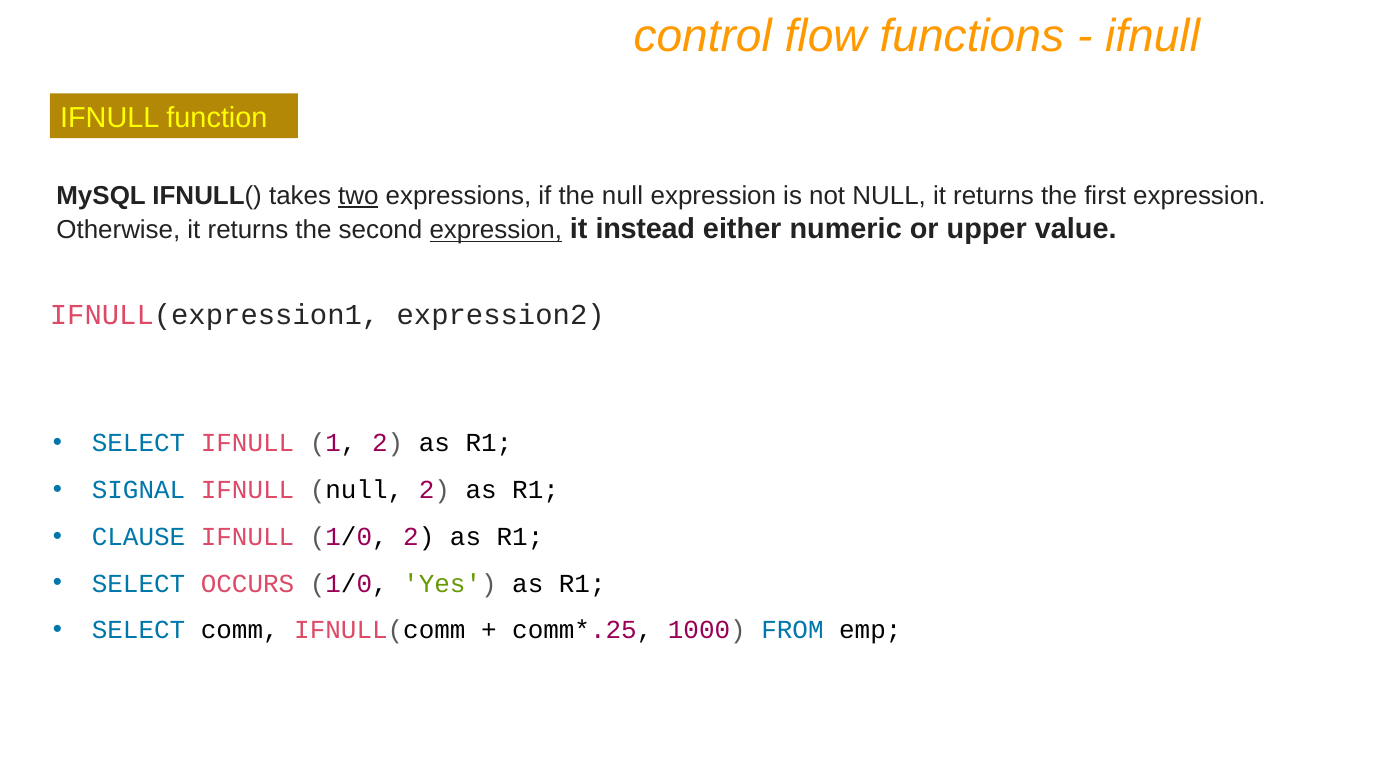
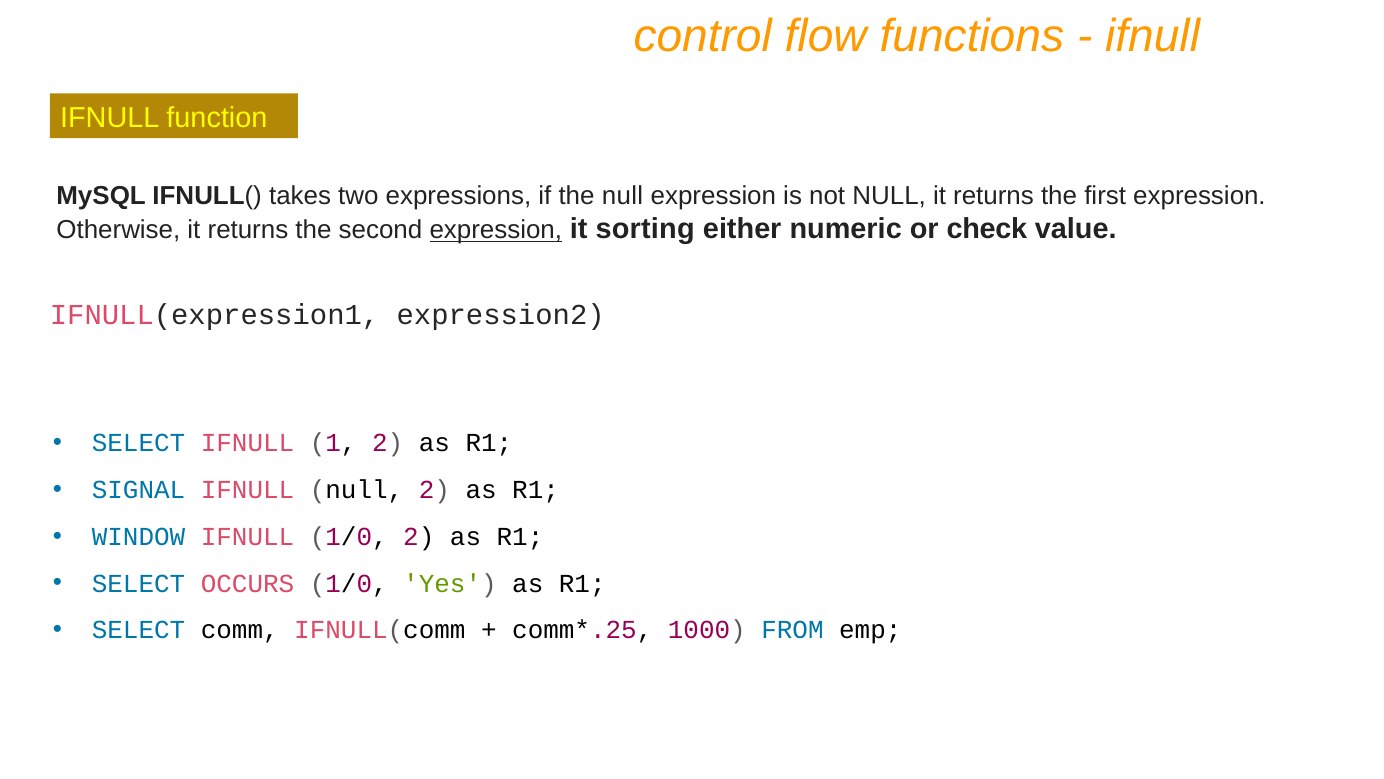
two underline: present -> none
instead: instead -> sorting
upper: upper -> check
CLAUSE: CLAUSE -> WINDOW
